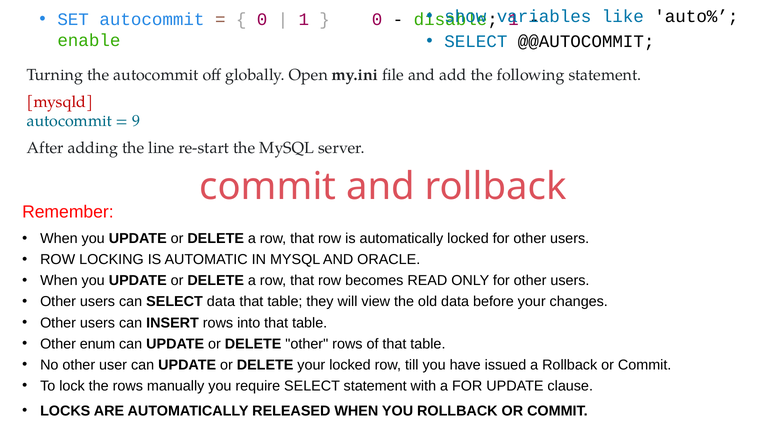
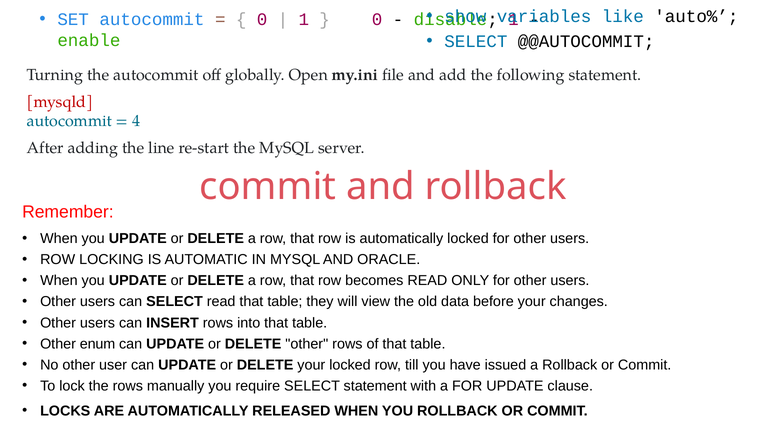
9: 9 -> 4
SELECT data: data -> read
